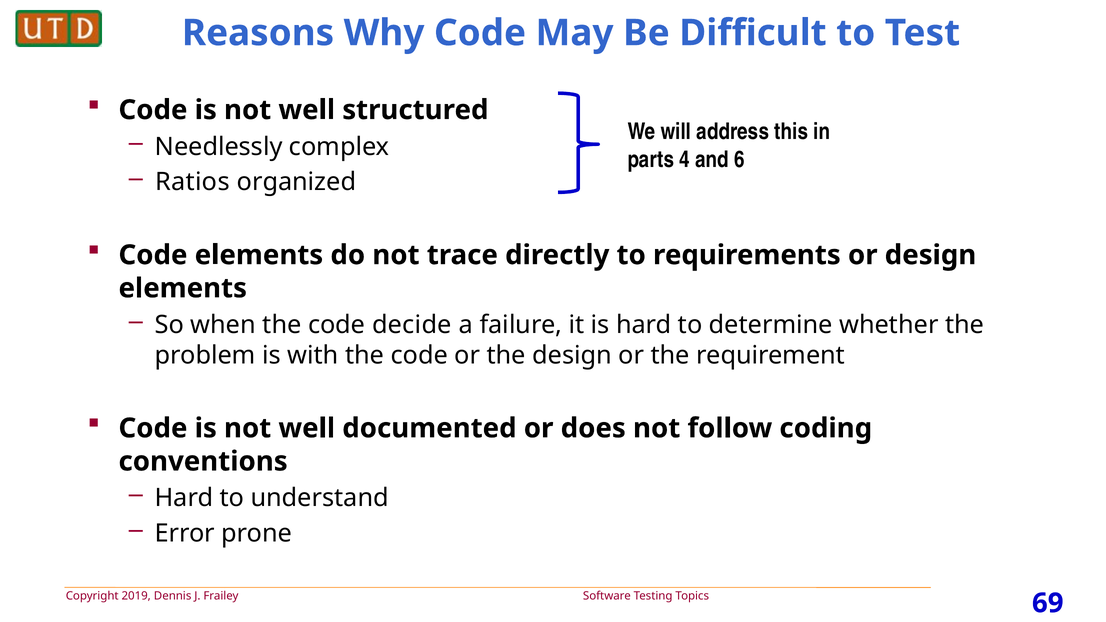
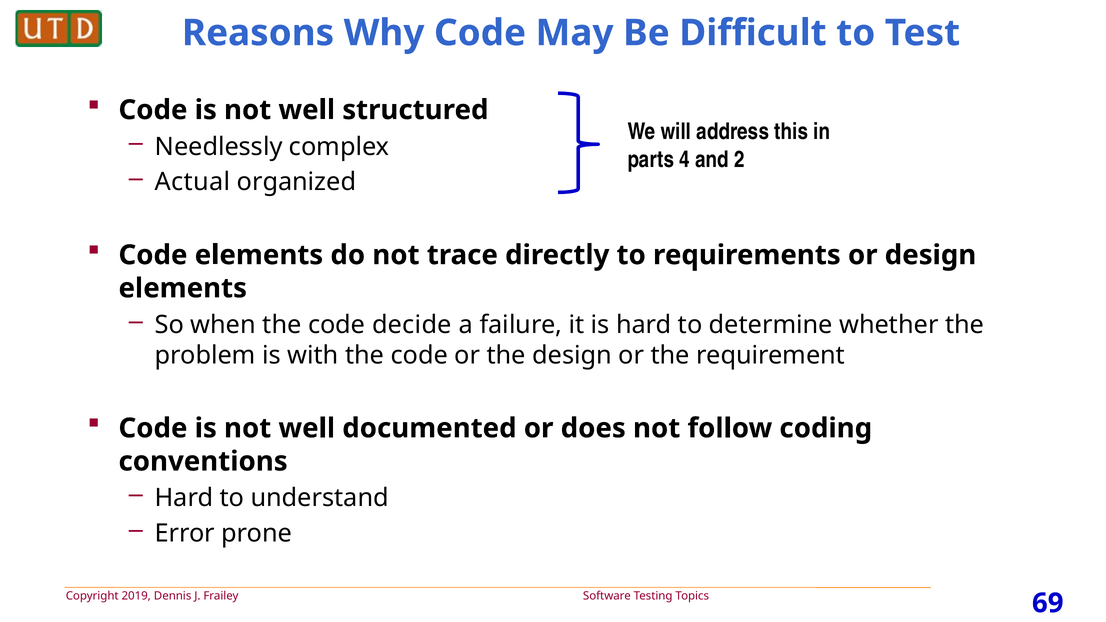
6: 6 -> 2
Ratios: Ratios -> Actual
